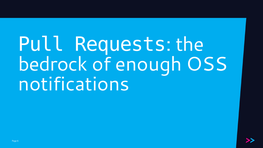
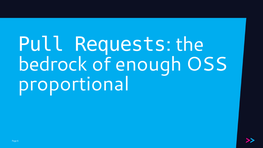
notifications: notifications -> proportional
